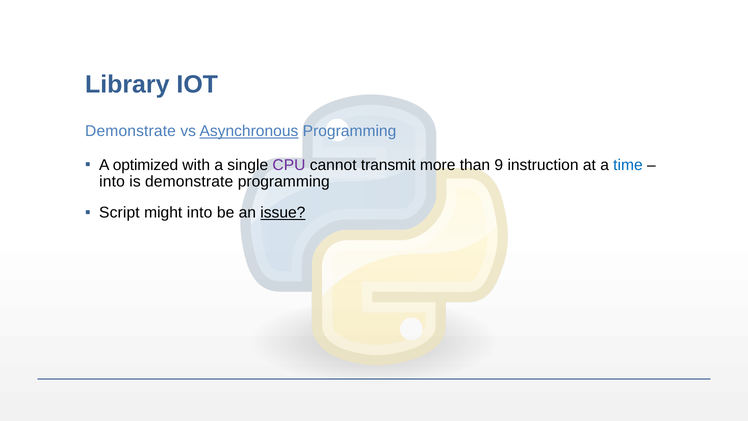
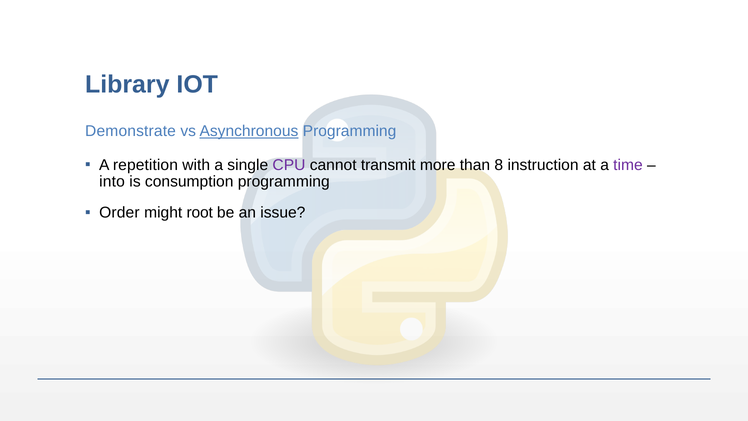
optimized: optimized -> repetition
9: 9 -> 8
time colour: blue -> purple
is demonstrate: demonstrate -> consumption
Script: Script -> Order
might into: into -> root
issue underline: present -> none
